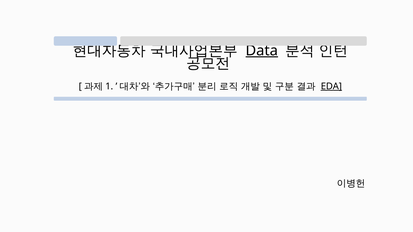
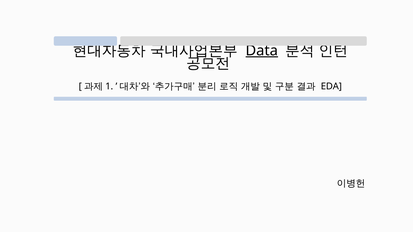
EDA underline: present -> none
